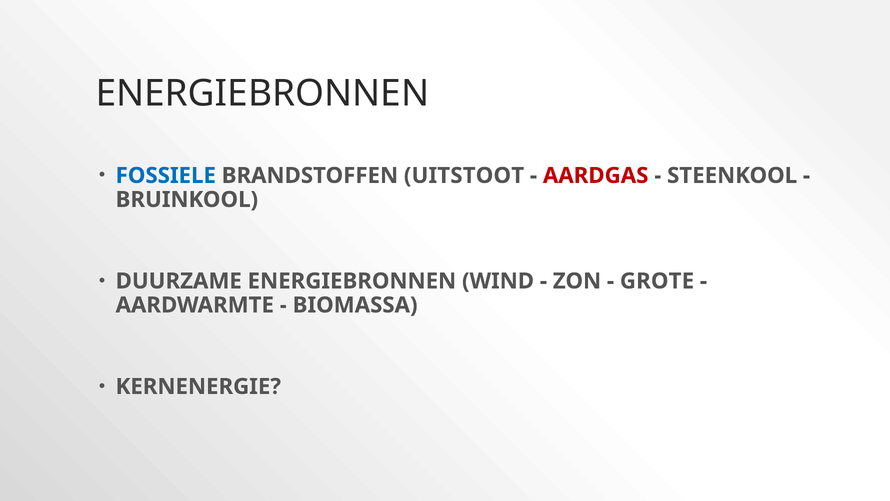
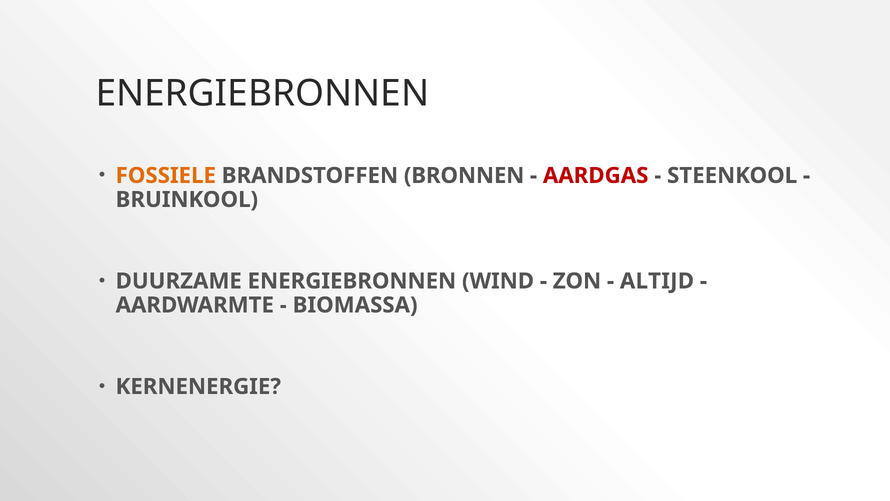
FOSSIELE colour: blue -> orange
UITSTOOT: UITSTOOT -> BRONNEN
GROTE: GROTE -> ALTIJD
